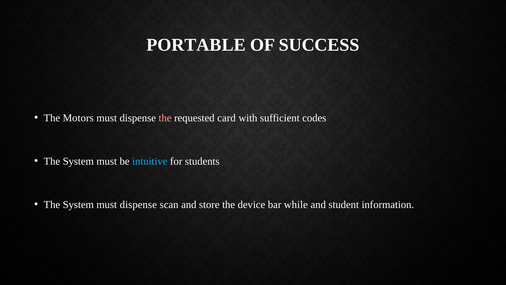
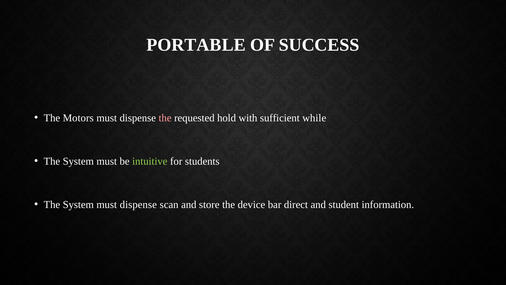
card: card -> hold
codes: codes -> while
intuitive colour: light blue -> light green
while: while -> direct
